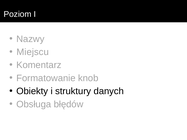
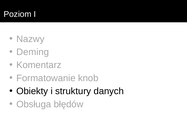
Miejscu: Miejscu -> Deming
